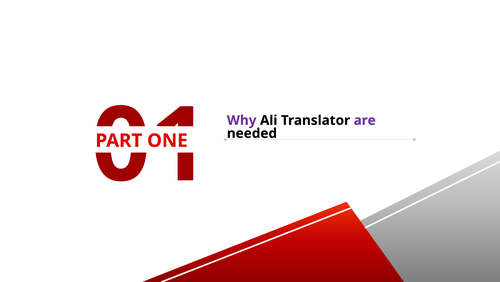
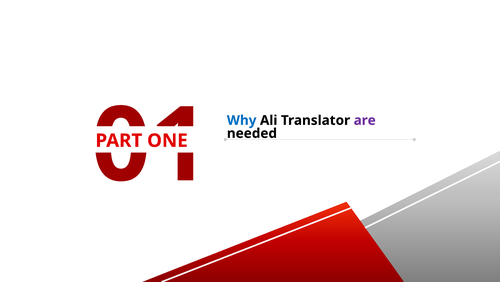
Why colour: purple -> blue
